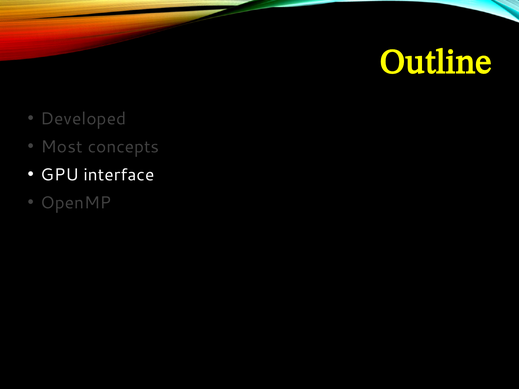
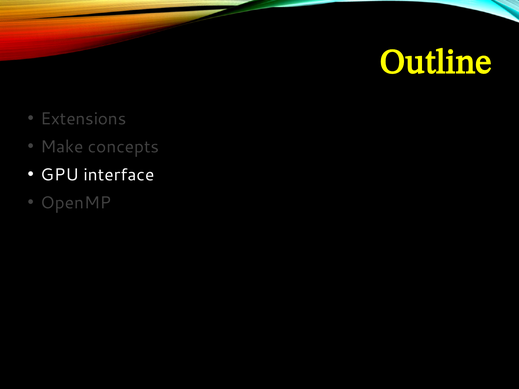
Developed: Developed -> Extensions
Most: Most -> Make
